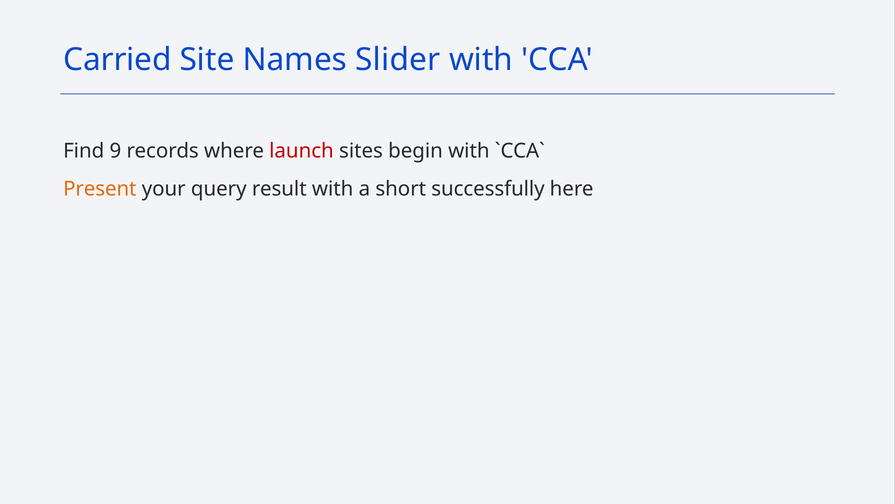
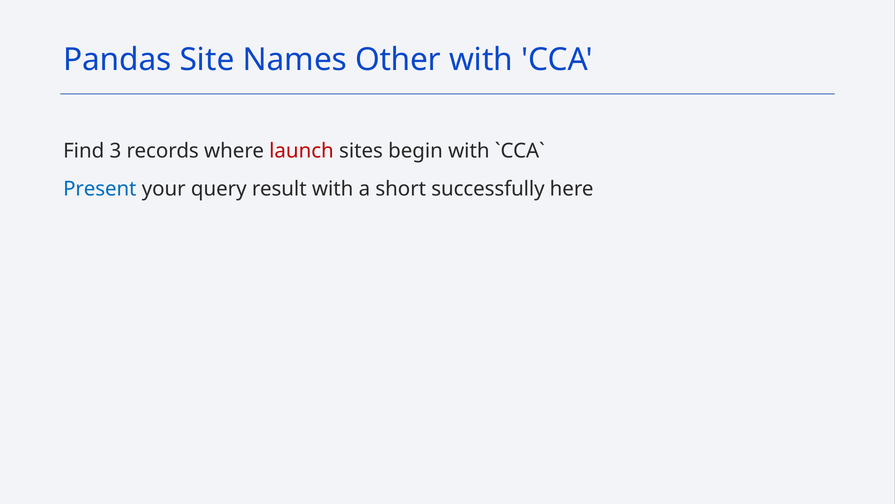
Carried: Carried -> Pandas
Slider: Slider -> Other
9: 9 -> 3
Present colour: orange -> blue
